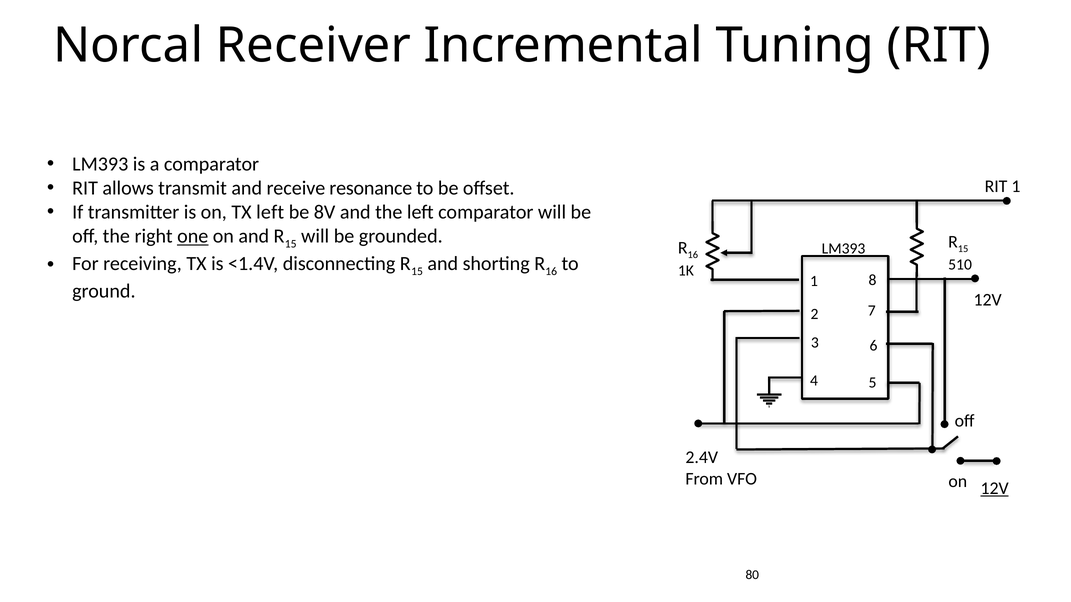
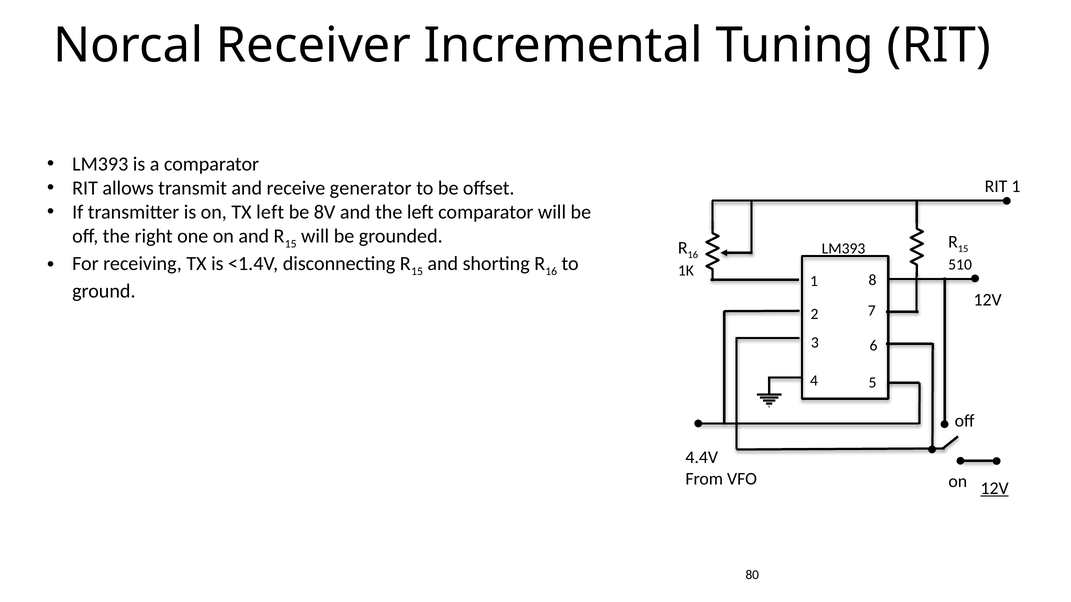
resonance: resonance -> generator
one underline: present -> none
2.4V: 2.4V -> 4.4V
